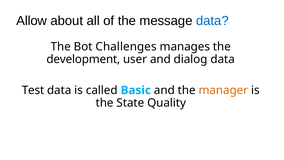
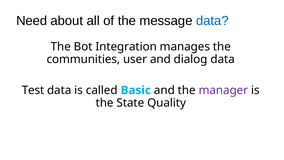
Allow: Allow -> Need
Challenges: Challenges -> Integration
development: development -> communities
manager colour: orange -> purple
